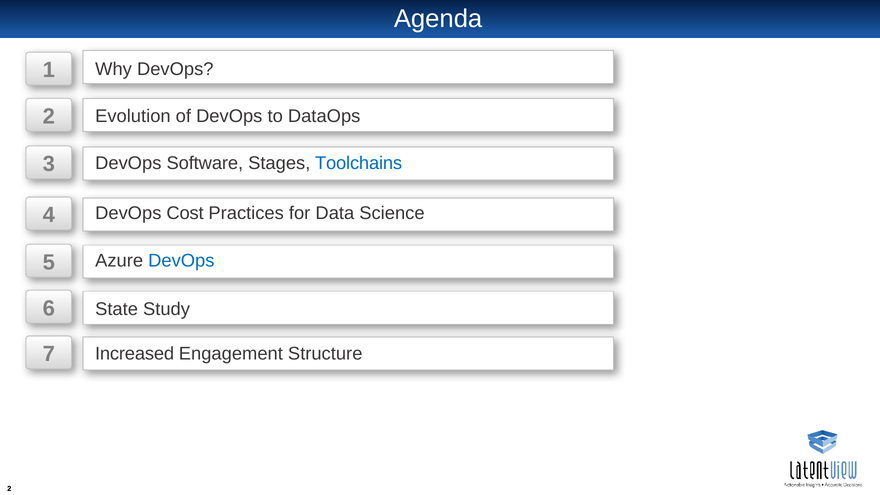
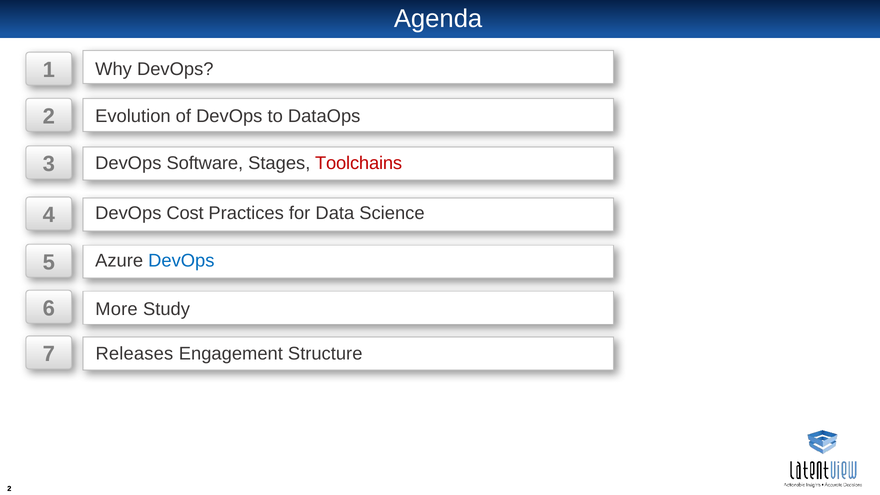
Toolchains colour: blue -> red
State: State -> More
Increased: Increased -> Releases
